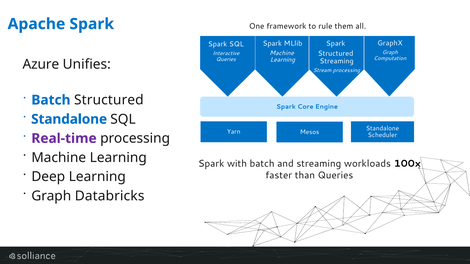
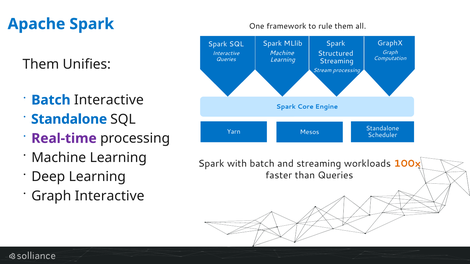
Azure at (41, 65): Azure -> Them
Batch Structured: Structured -> Interactive
100x colour: black -> orange
Graph Databricks: Databricks -> Interactive
